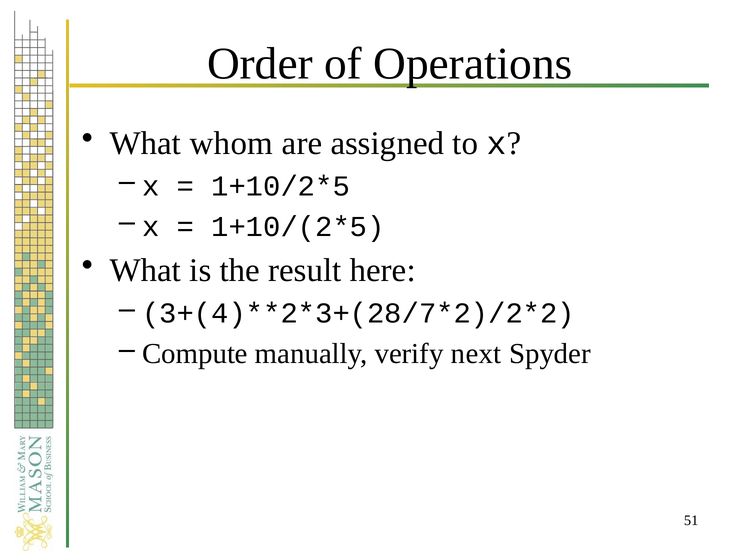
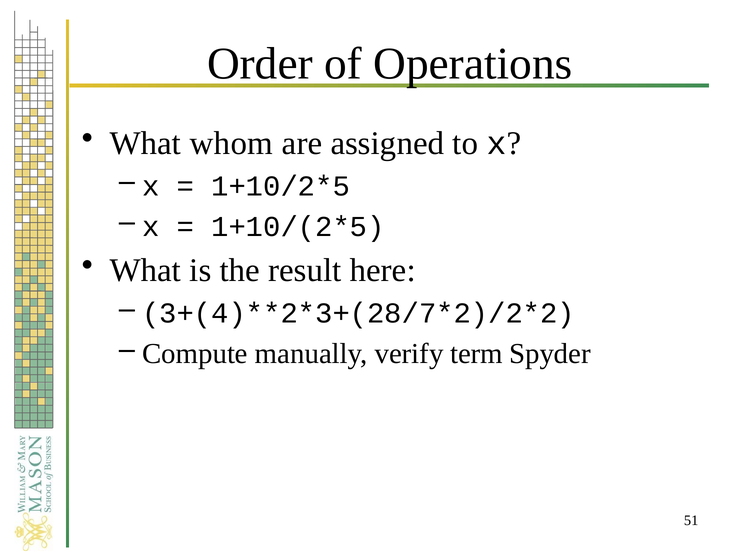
next: next -> term
